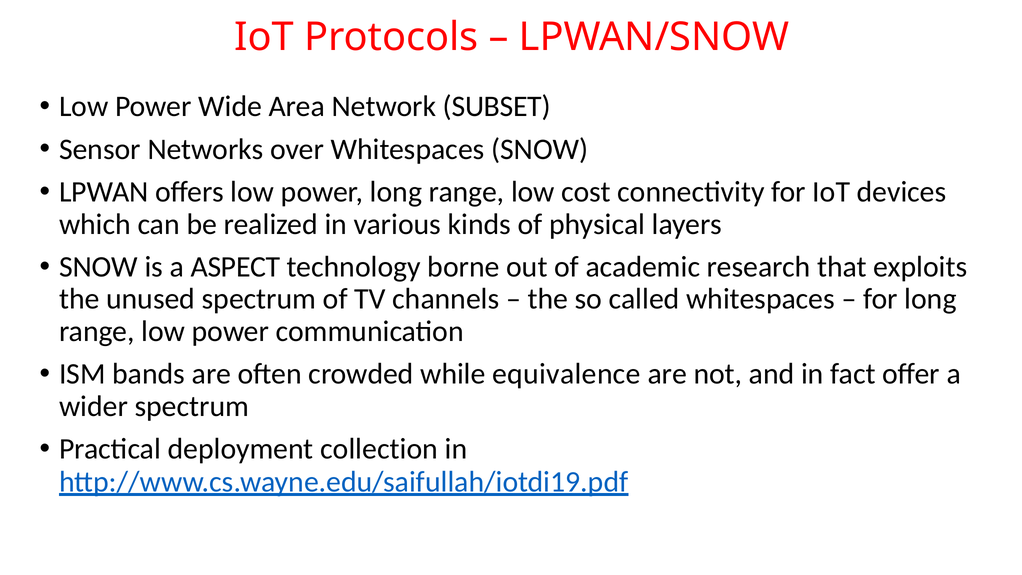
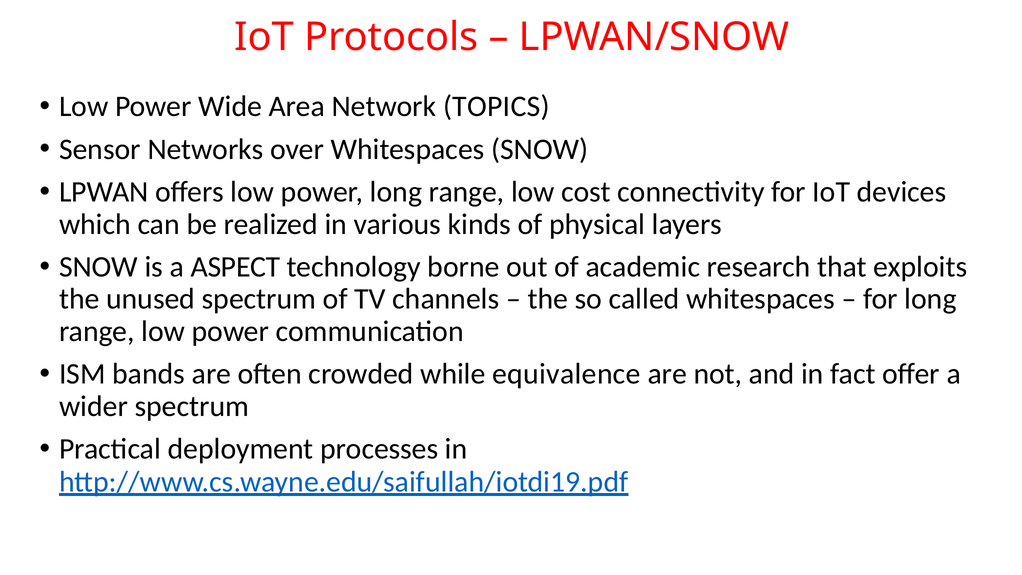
SUBSET: SUBSET -> TOPICS
collection: collection -> processes
